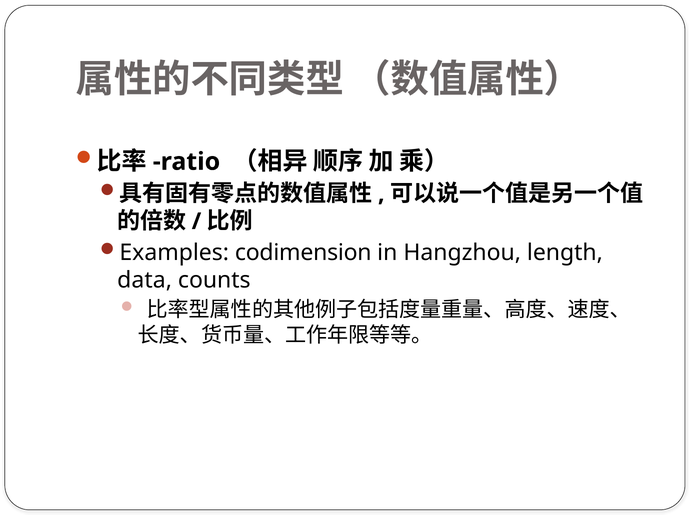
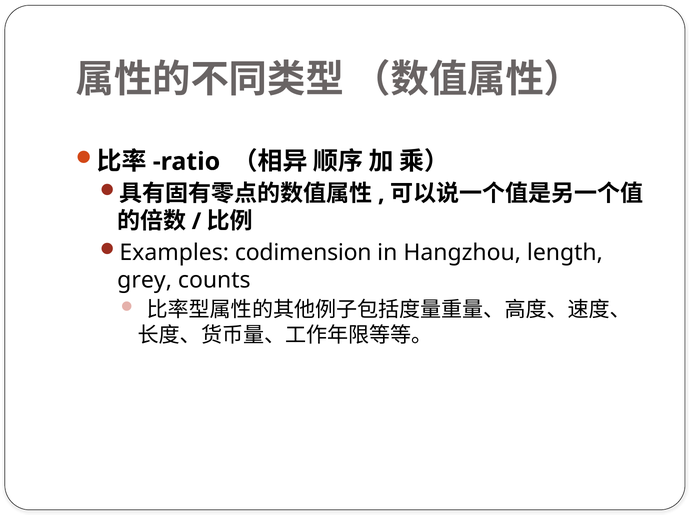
data: data -> grey
